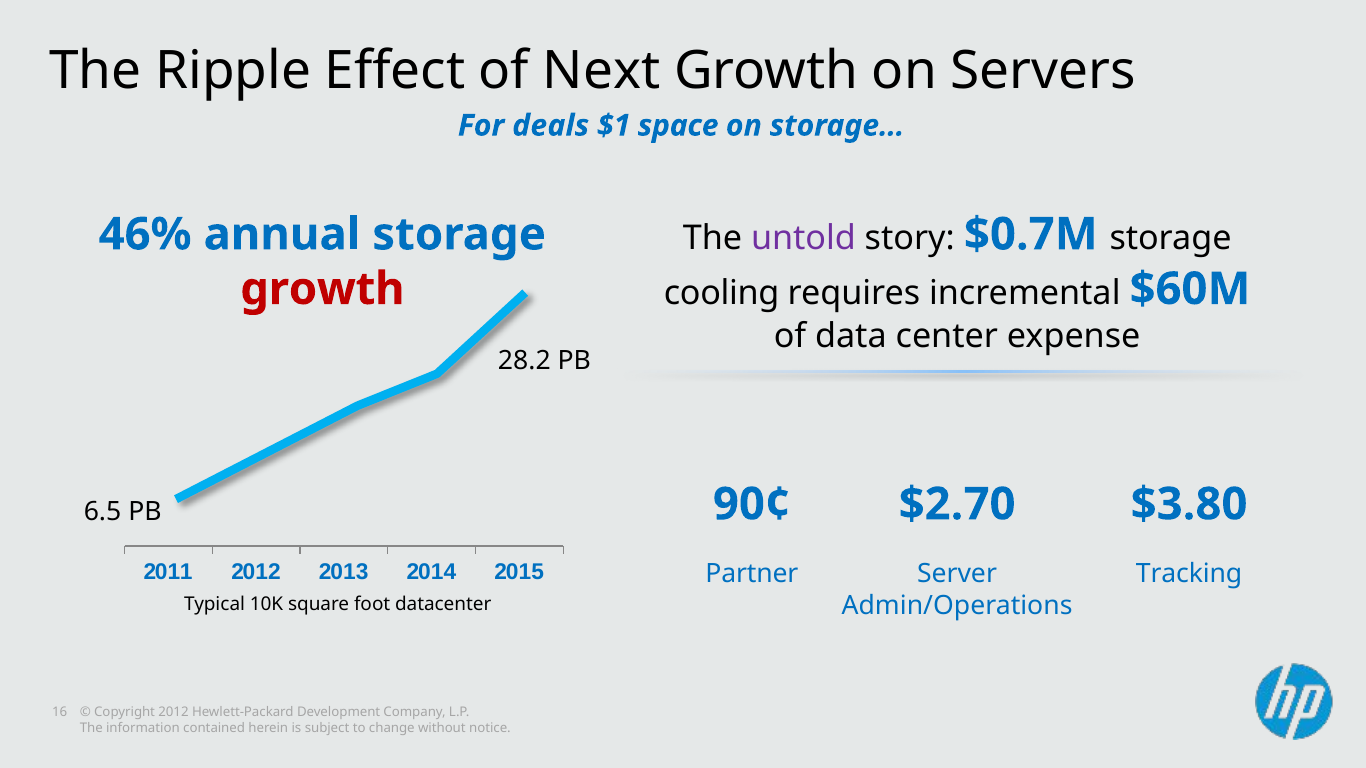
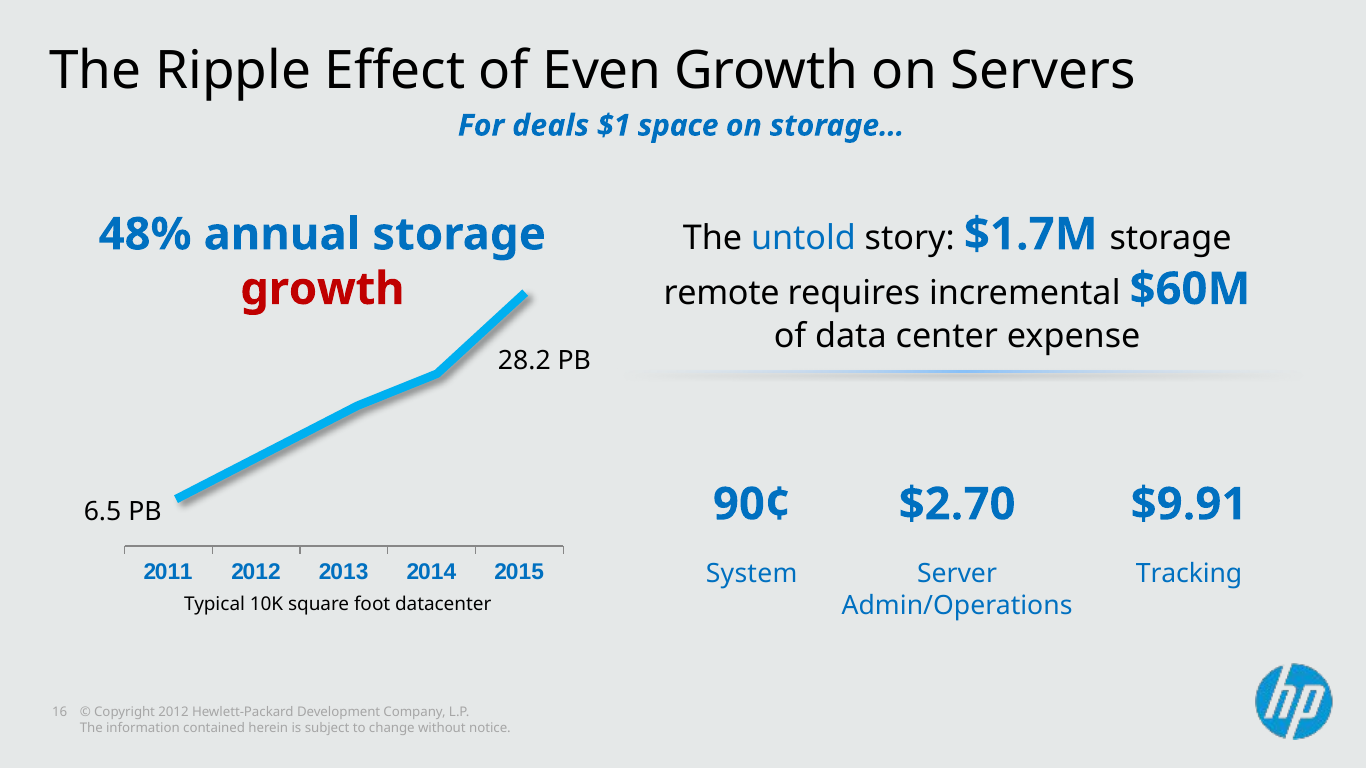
Next: Next -> Even
46%: 46% -> 48%
untold colour: purple -> blue
$0.7M: $0.7M -> $1.7M
cooling: cooling -> remote
$3.80: $3.80 -> $9.91
Partner: Partner -> System
